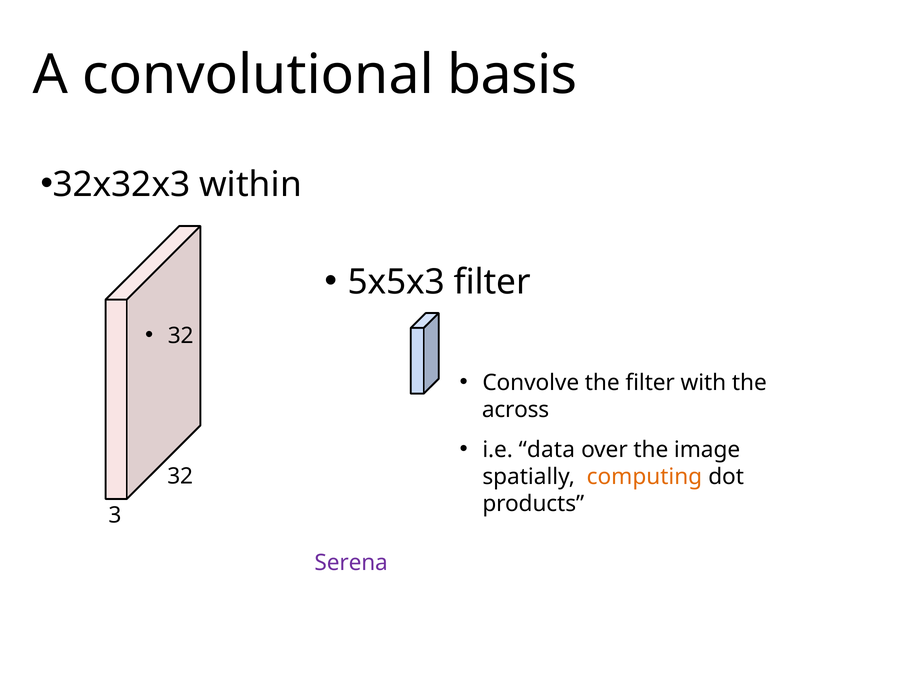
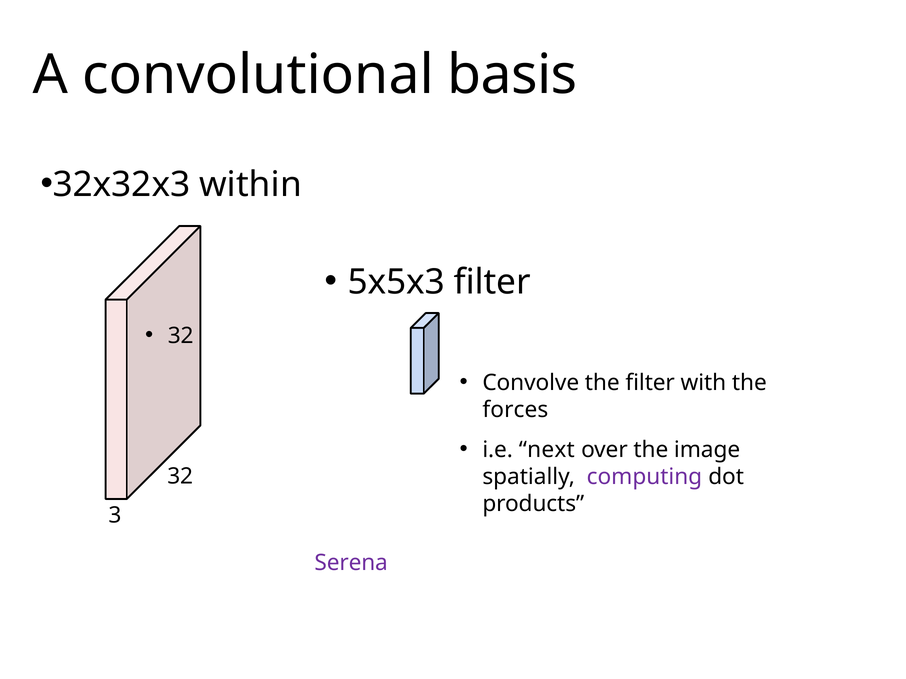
across: across -> forces
data: data -> next
computing colour: orange -> purple
